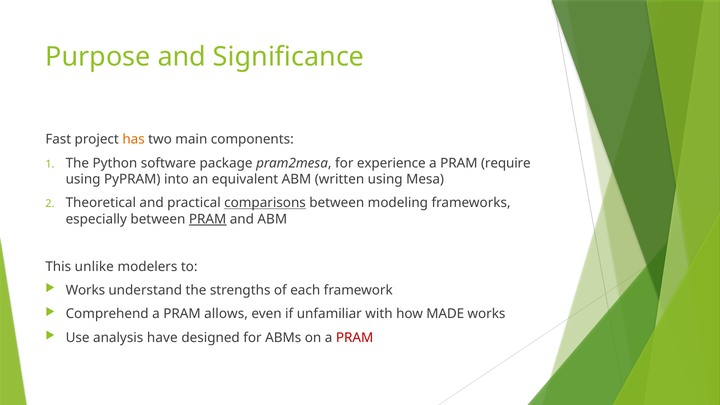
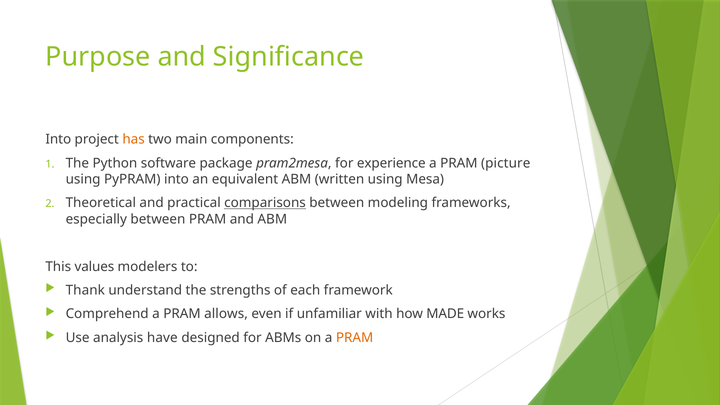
Fast at (58, 139): Fast -> Into
require: require -> picture
PRAM at (208, 219) underline: present -> none
unlike: unlike -> values
Works at (85, 290): Works -> Thank
PRAM at (355, 338) colour: red -> orange
